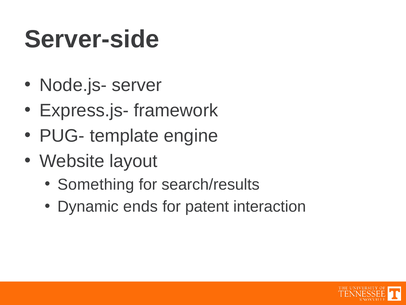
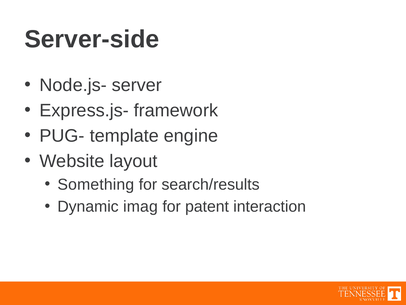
ends: ends -> imag
